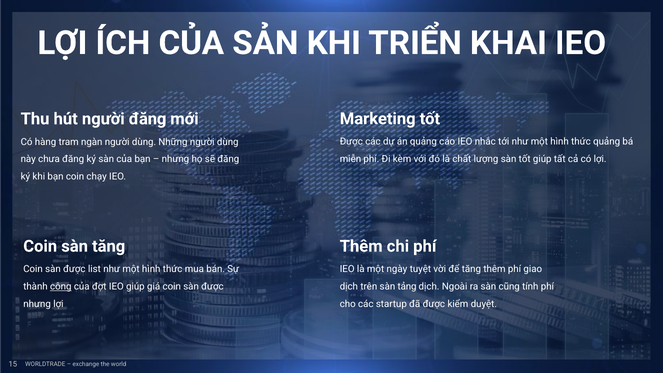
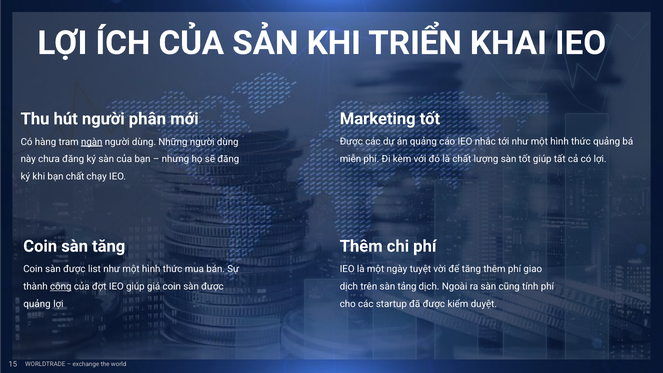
người đăng: đăng -> phân
ngàn underline: none -> present
bạn coin: coin -> chất
nhưng at (37, 304): nhưng -> quảng
